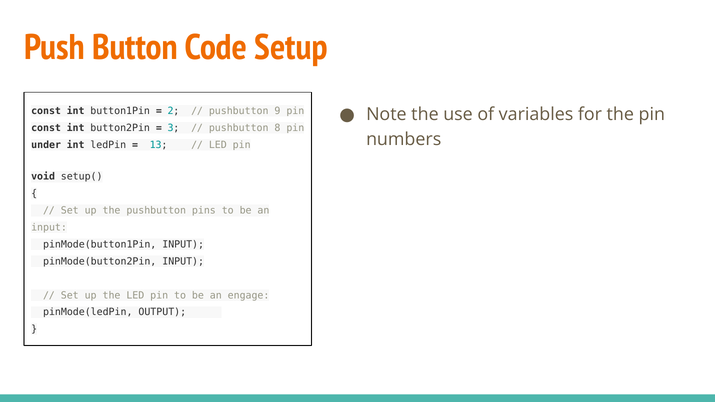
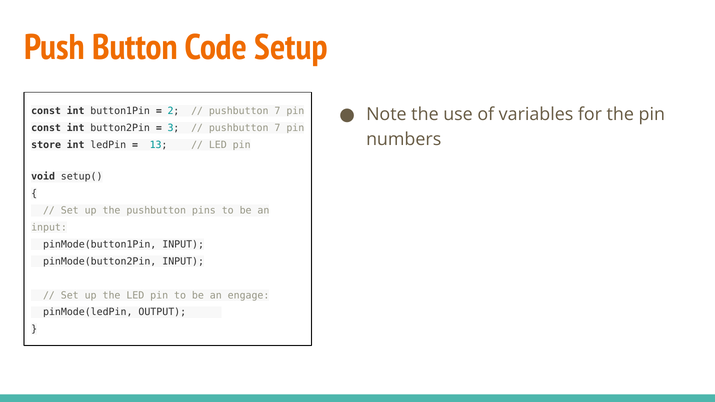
9 at (277, 111): 9 -> 7
8 at (277, 128): 8 -> 7
under: under -> store
